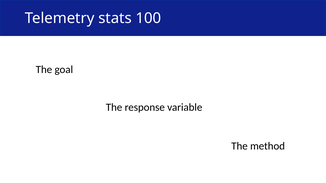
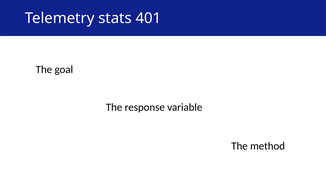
100: 100 -> 401
